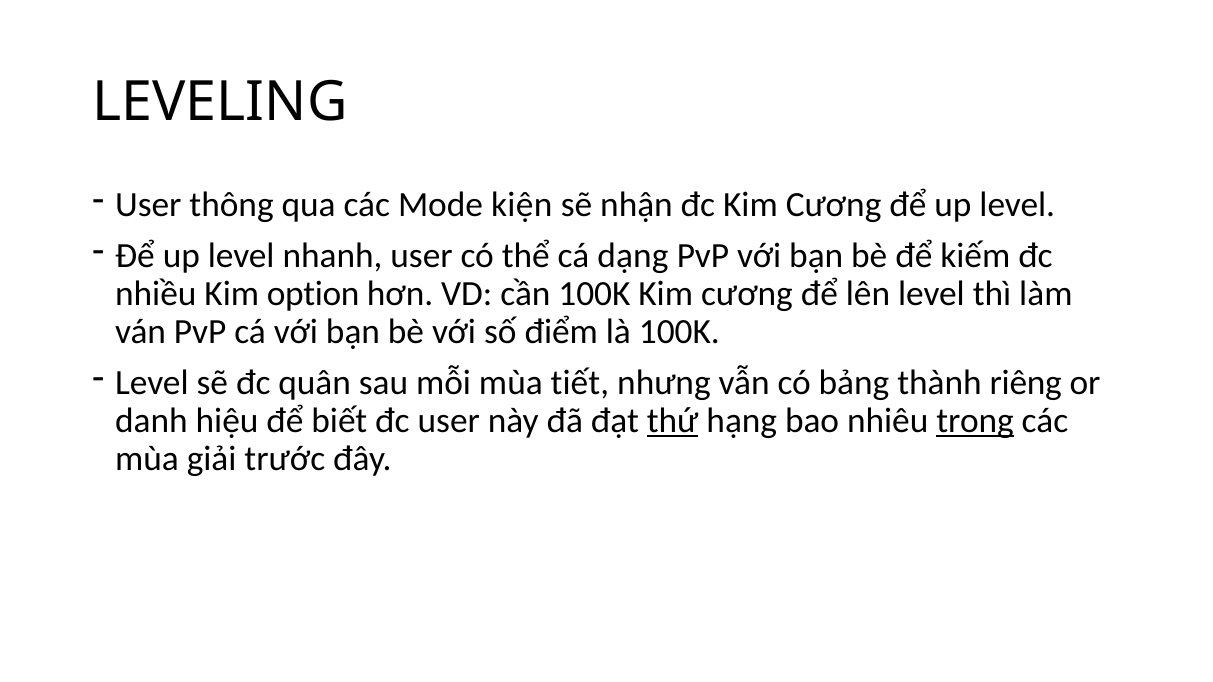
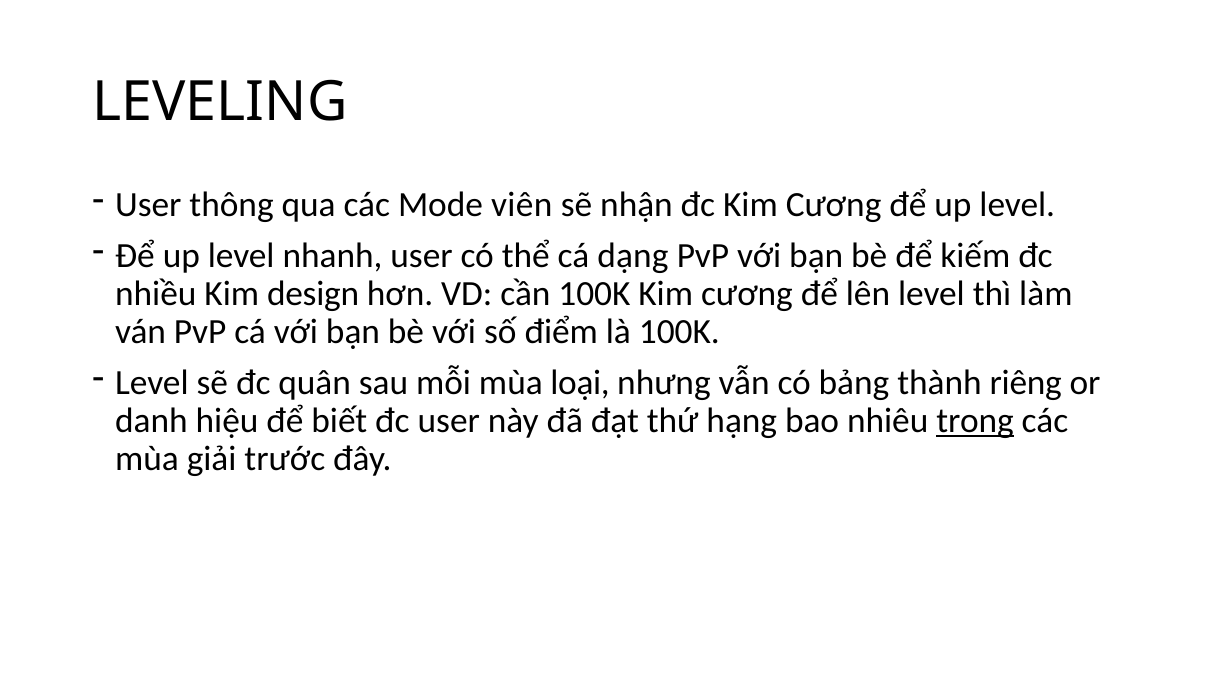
kiện: kiện -> viên
option: option -> design
tiết: tiết -> loại
thứ underline: present -> none
